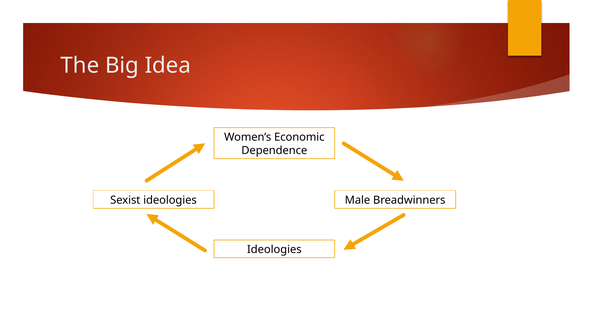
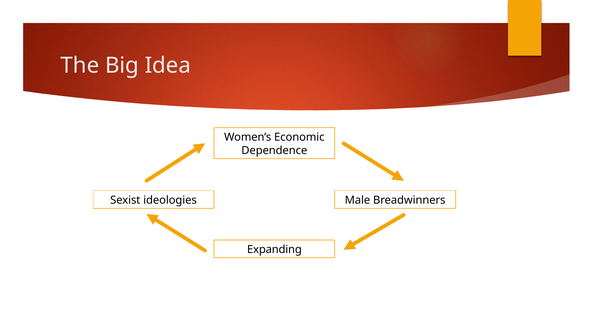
Ideologies at (274, 249): Ideologies -> Expanding
